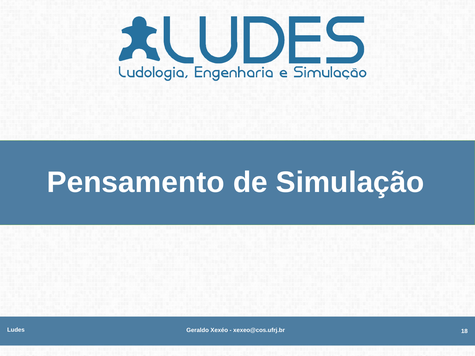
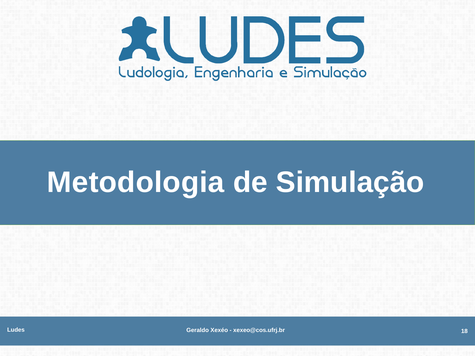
Pensamento: Pensamento -> Metodologia
